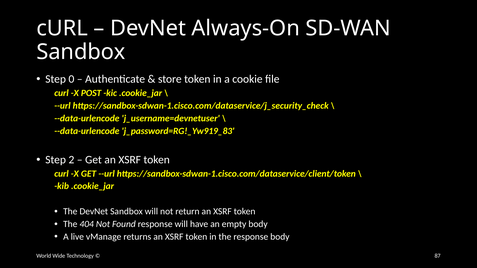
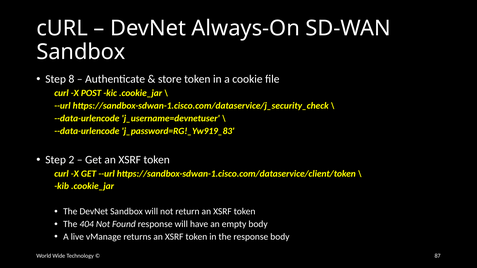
0: 0 -> 8
